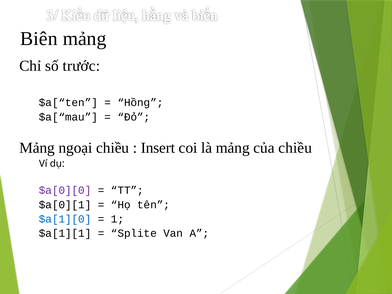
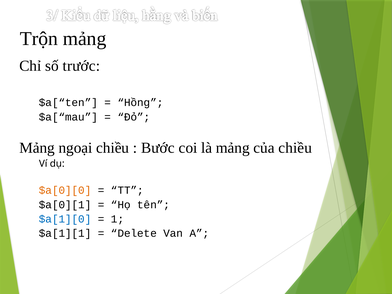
Biên: Biên -> Trộn
Insert: Insert -> Bước
$a[0][0 colour: purple -> orange
Splite: Splite -> Delete
